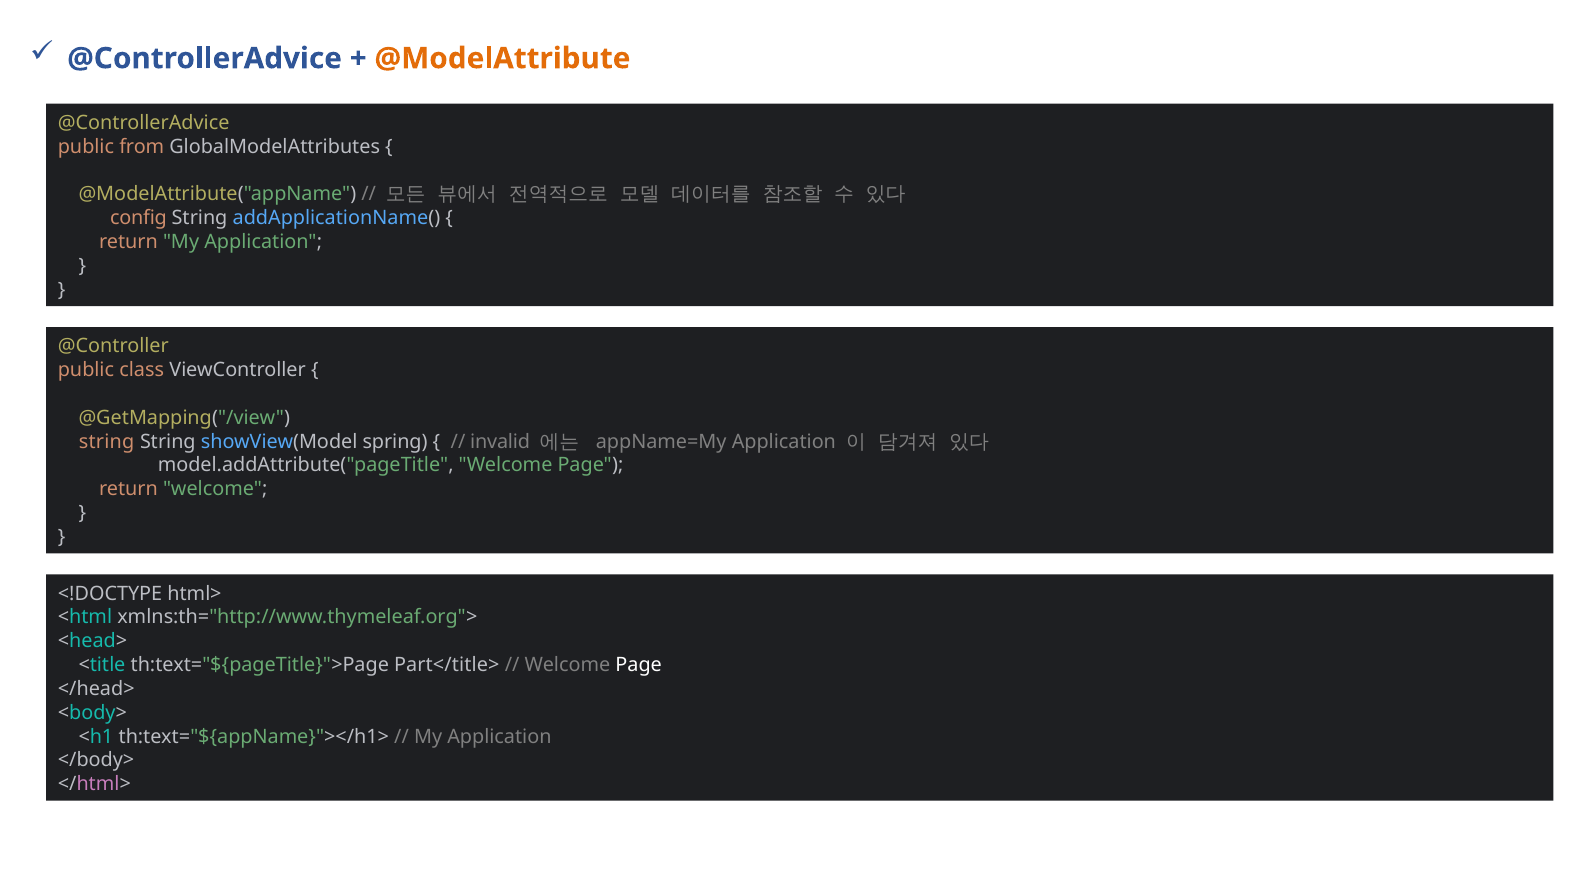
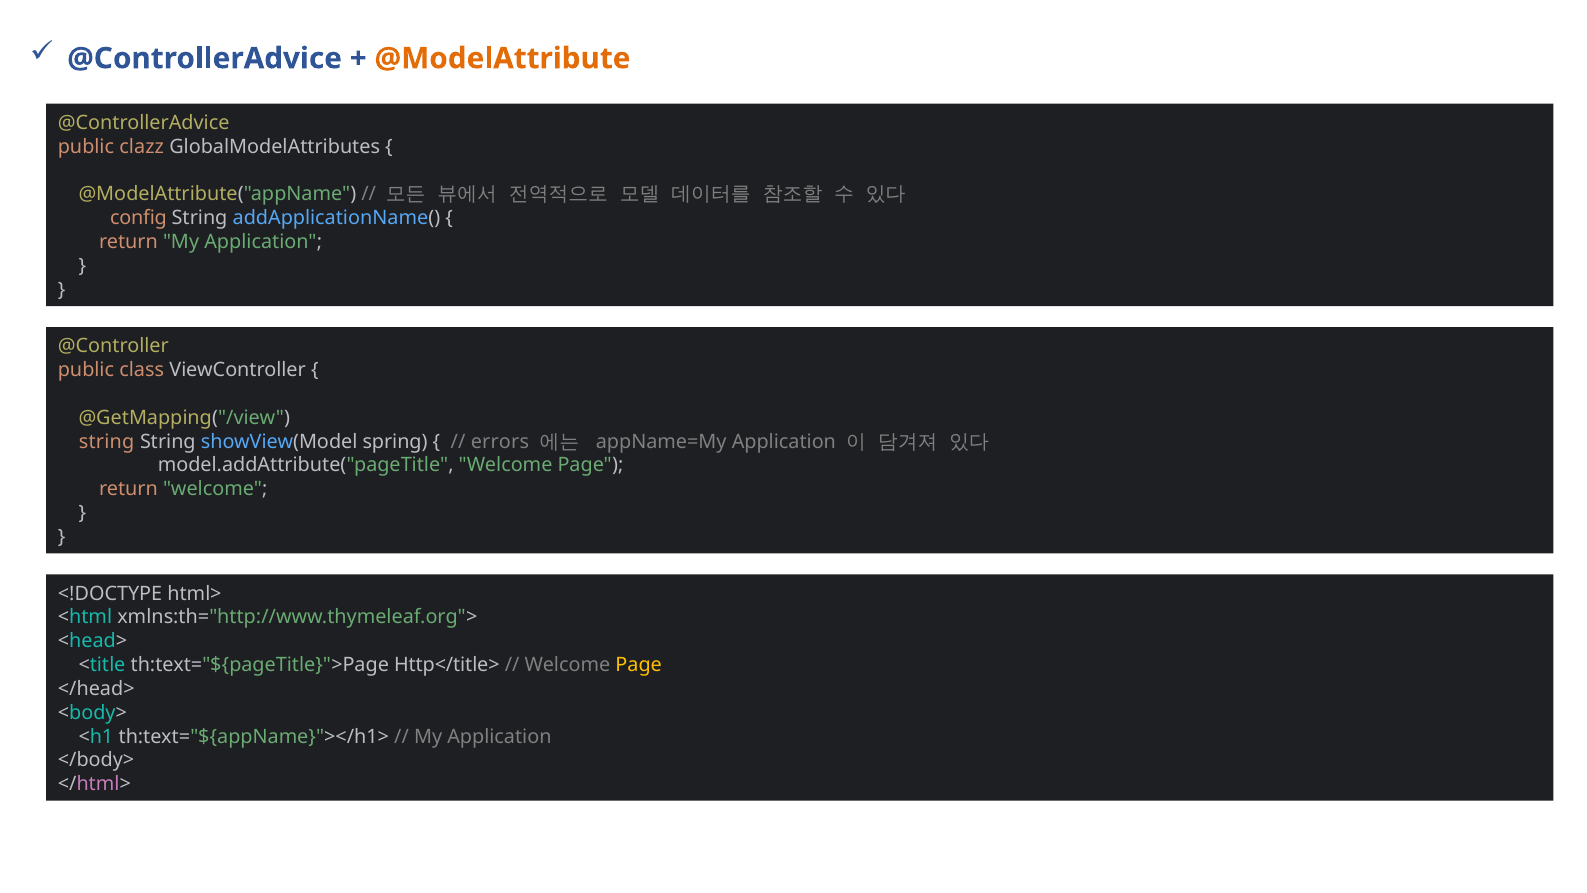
from: from -> clazz
invalid: invalid -> errors
Part</title>: Part</title> -> Http</title>
Page at (639, 665) colour: white -> yellow
